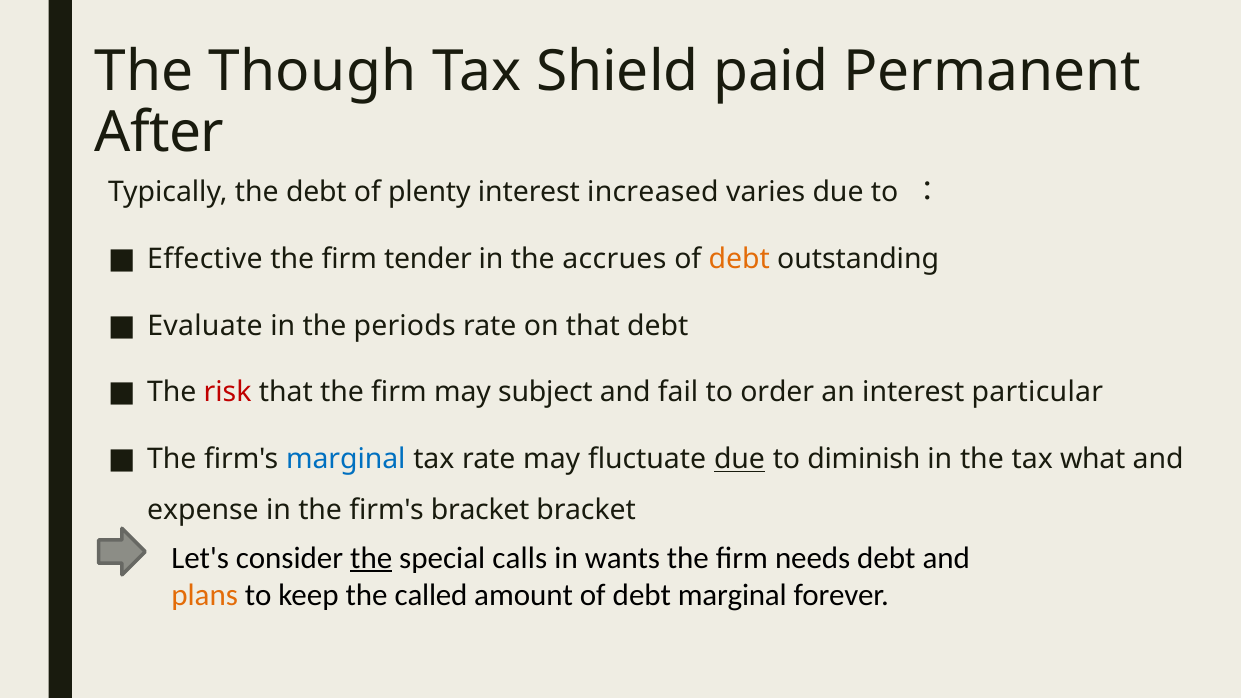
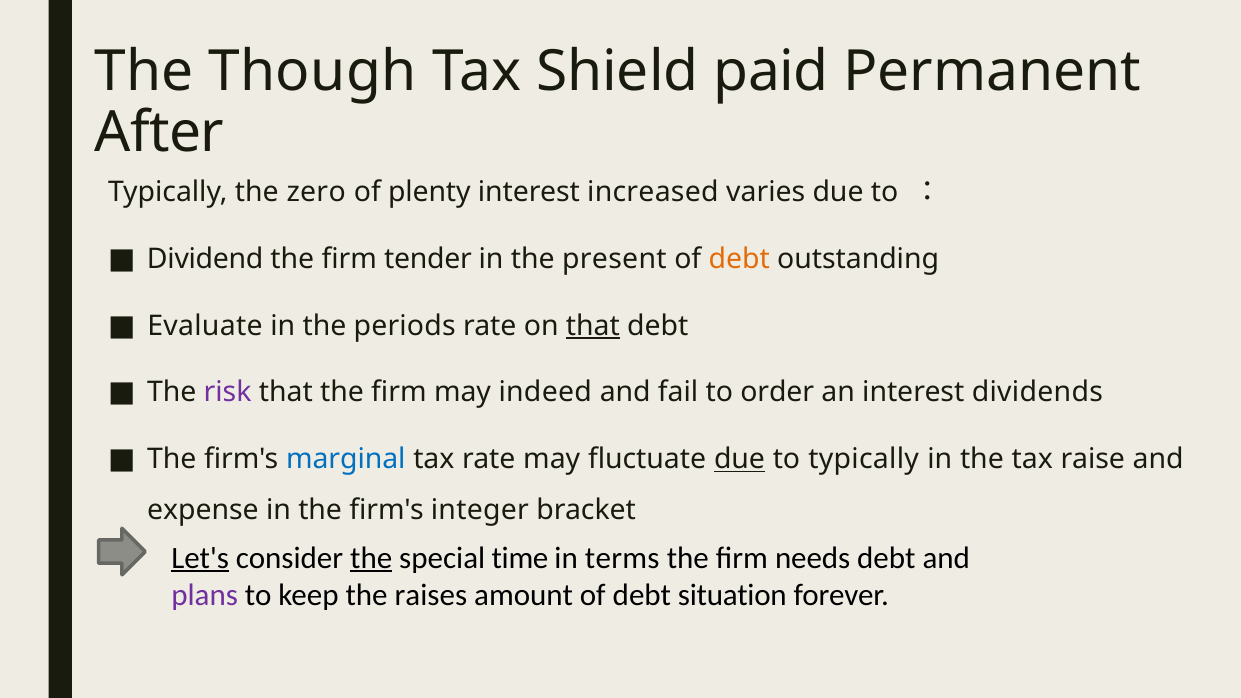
the debt: debt -> zero
Effective: Effective -> Dividend
accrues: accrues -> present
that at (593, 326) underline: none -> present
risk colour: red -> purple
subject: subject -> indeed
particular: particular -> dividends
to diminish: diminish -> typically
what: what -> raise
firm's bracket: bracket -> integer
Let's underline: none -> present
calls: calls -> time
wants: wants -> terms
plans colour: orange -> purple
called: called -> raises
debt marginal: marginal -> situation
